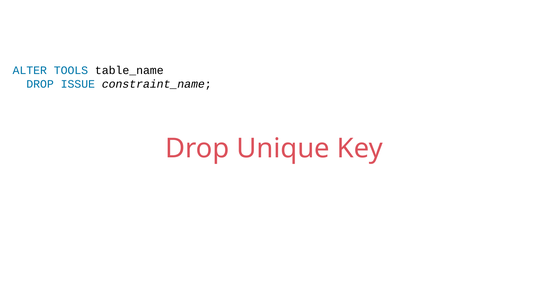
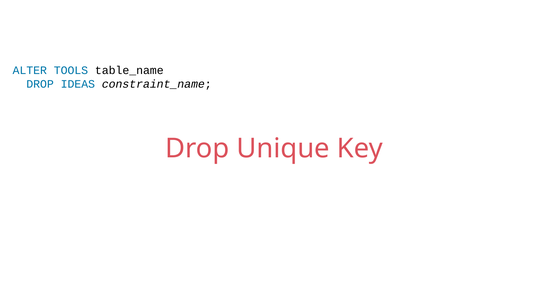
ISSUE: ISSUE -> IDEAS
